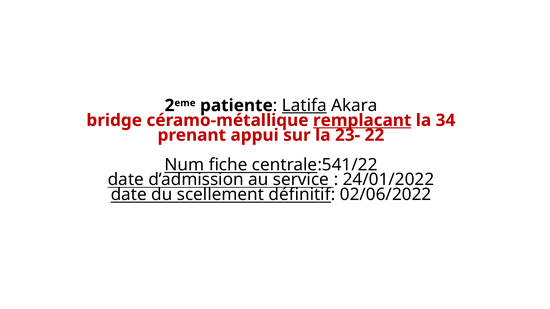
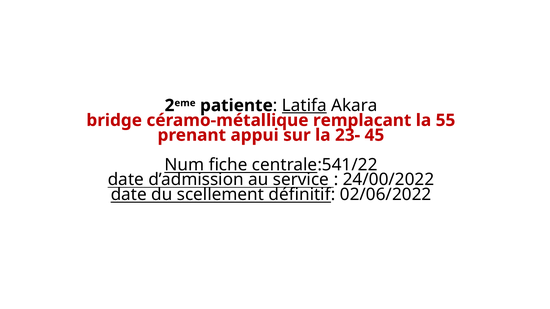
remplacant underline: present -> none
34: 34 -> 55
22: 22 -> 45
24/01/2022: 24/01/2022 -> 24/00/2022
